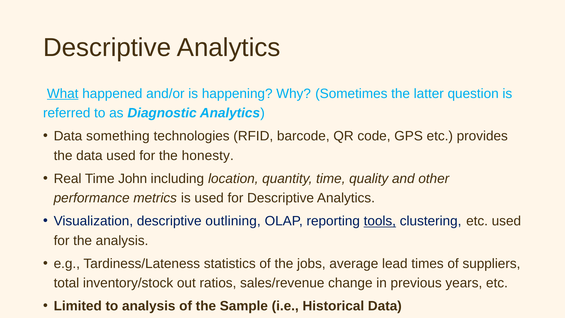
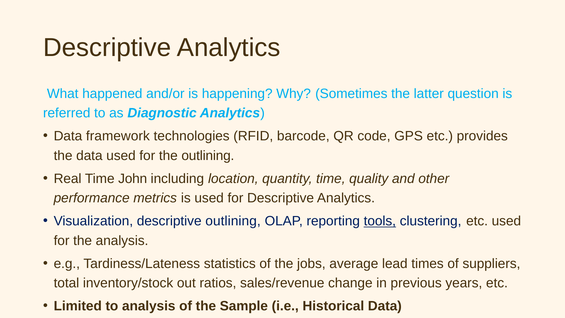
What underline: present -> none
something: something -> framework
the honesty: honesty -> outlining
